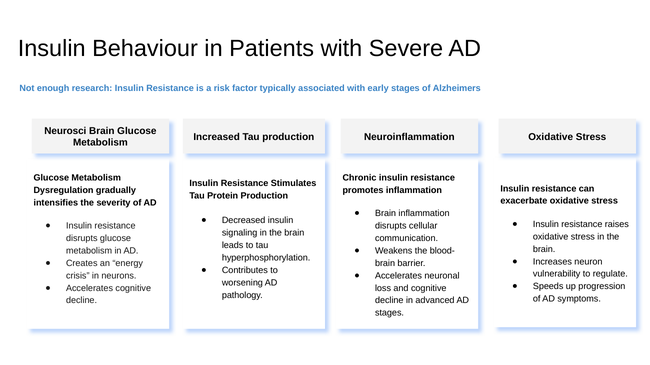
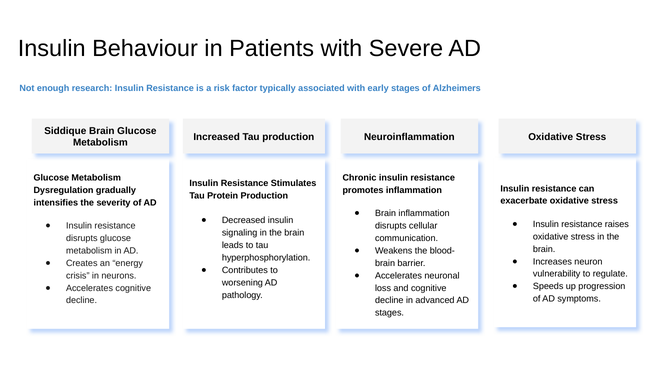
Neurosci: Neurosci -> Siddique
